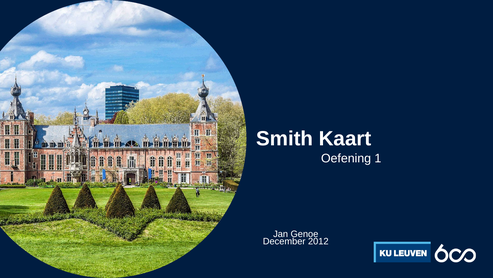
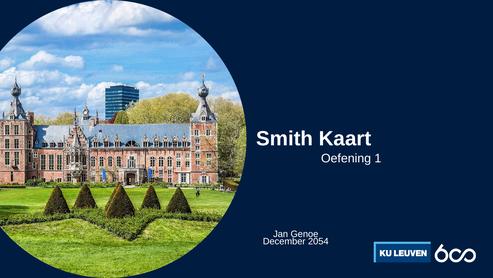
2012: 2012 -> 2054
